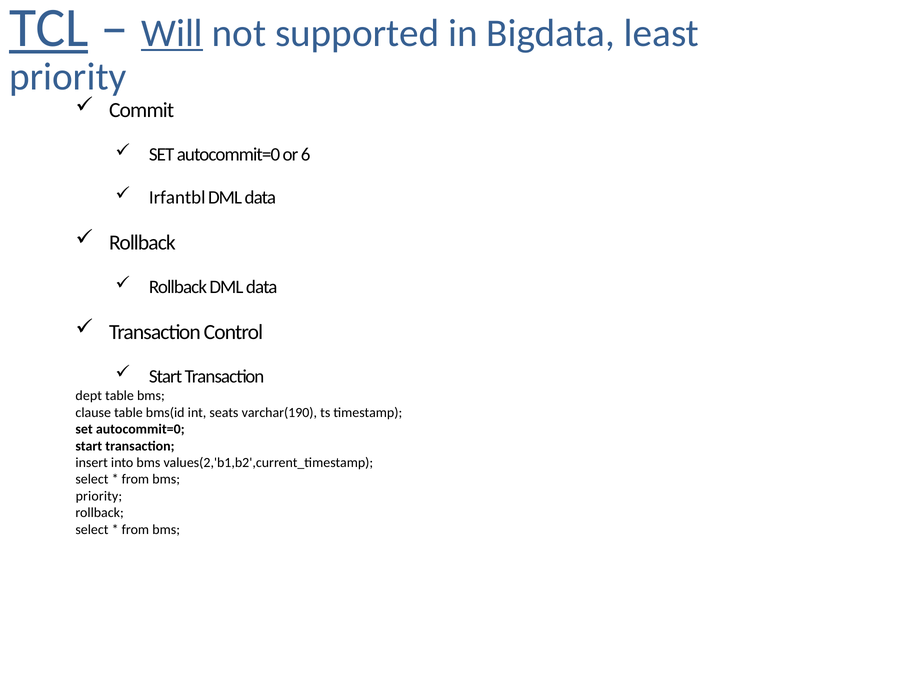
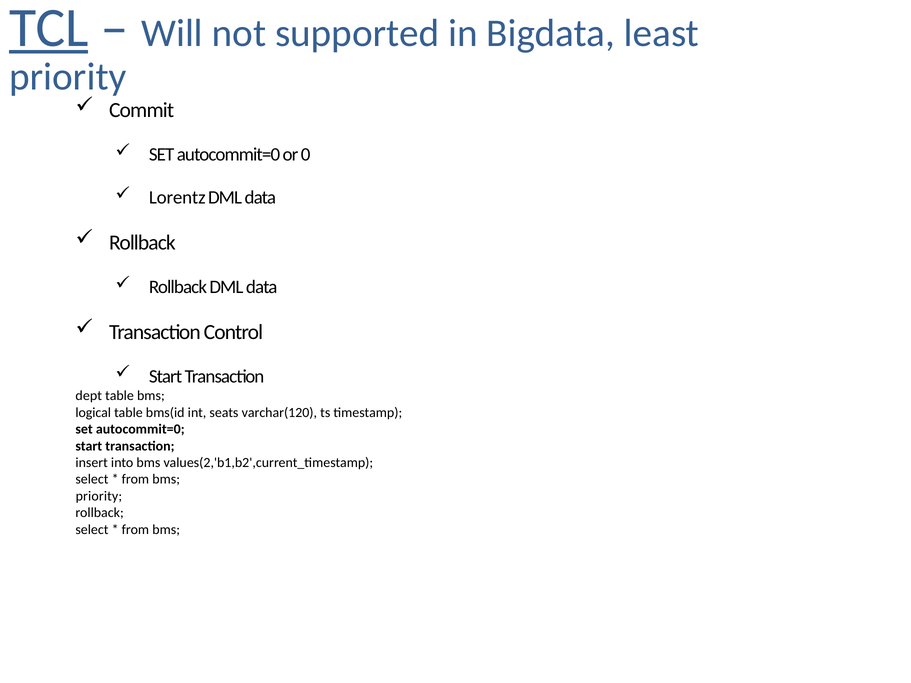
Will underline: present -> none
6: 6 -> 0
Irfantbl: Irfantbl -> Lorentz
clause: clause -> logical
varchar(190: varchar(190 -> varchar(120
